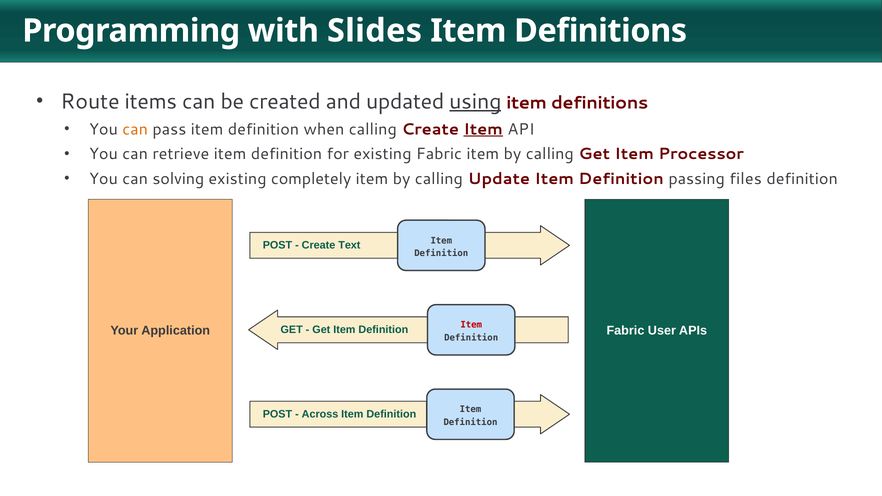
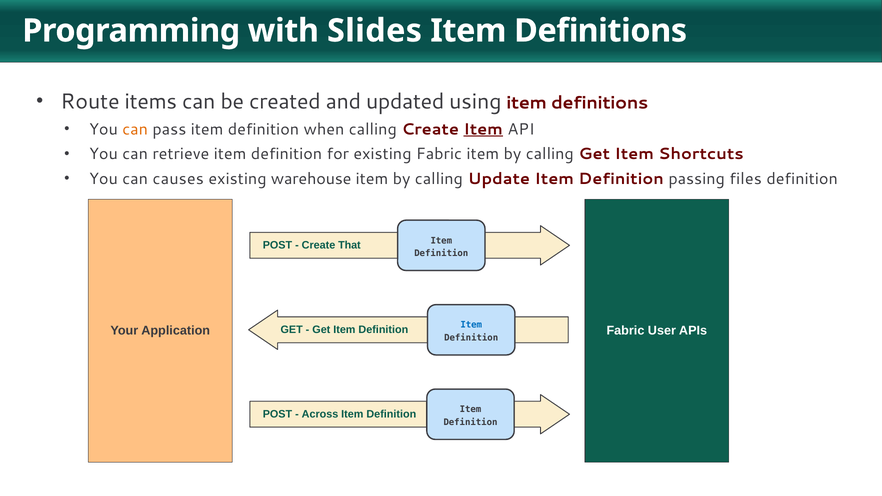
using underline: present -> none
Processor: Processor -> Shortcuts
solving: solving -> causes
completely: completely -> warehouse
Text: Text -> That
Item at (471, 325) colour: red -> blue
